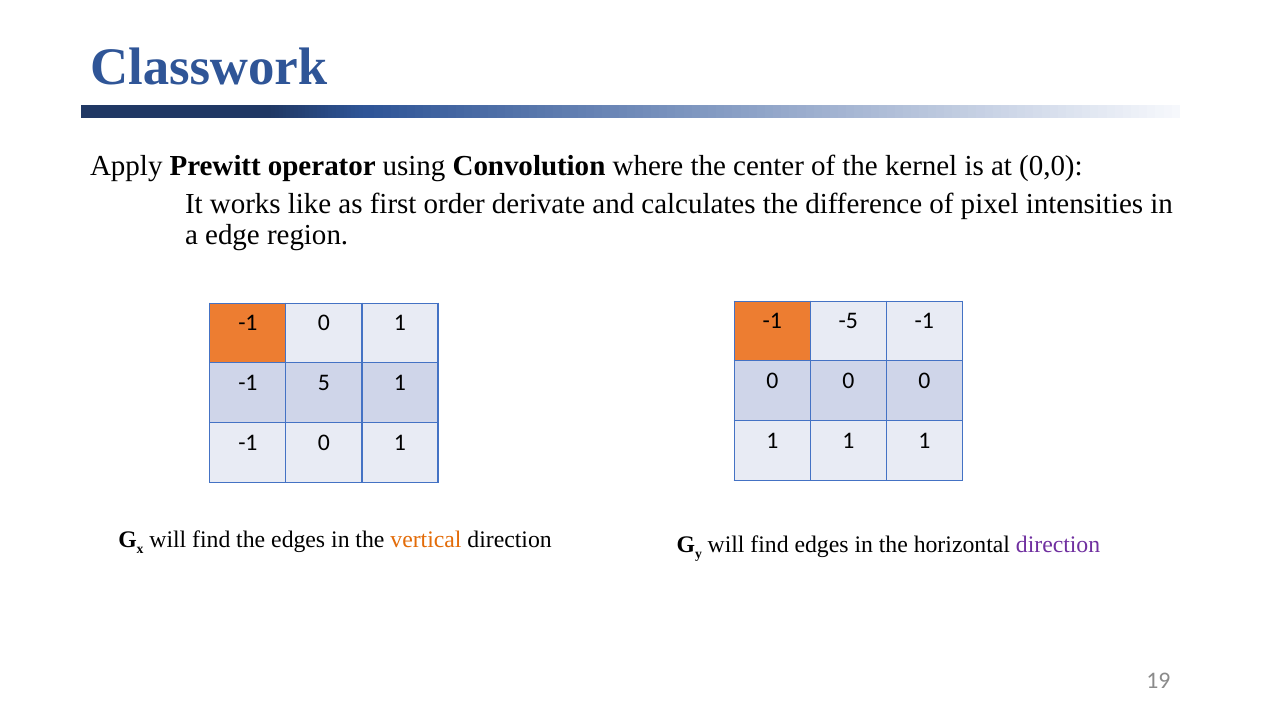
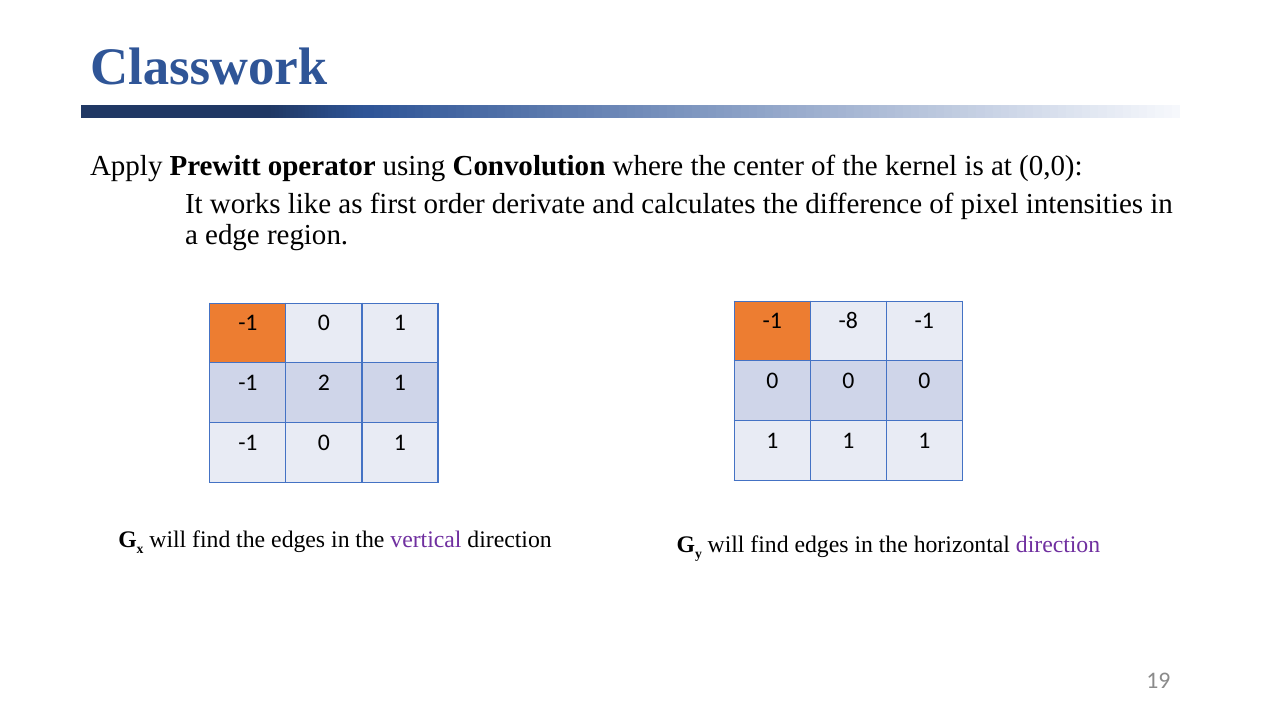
-5: -5 -> -8
5: 5 -> 2
vertical colour: orange -> purple
